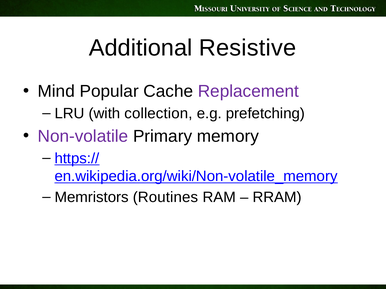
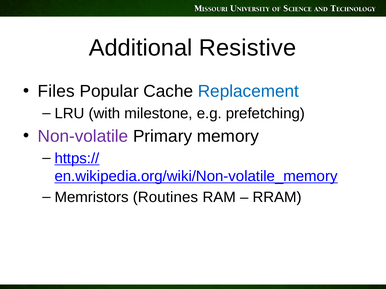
Mind: Mind -> Files
Replacement colour: purple -> blue
collection: collection -> milestone
